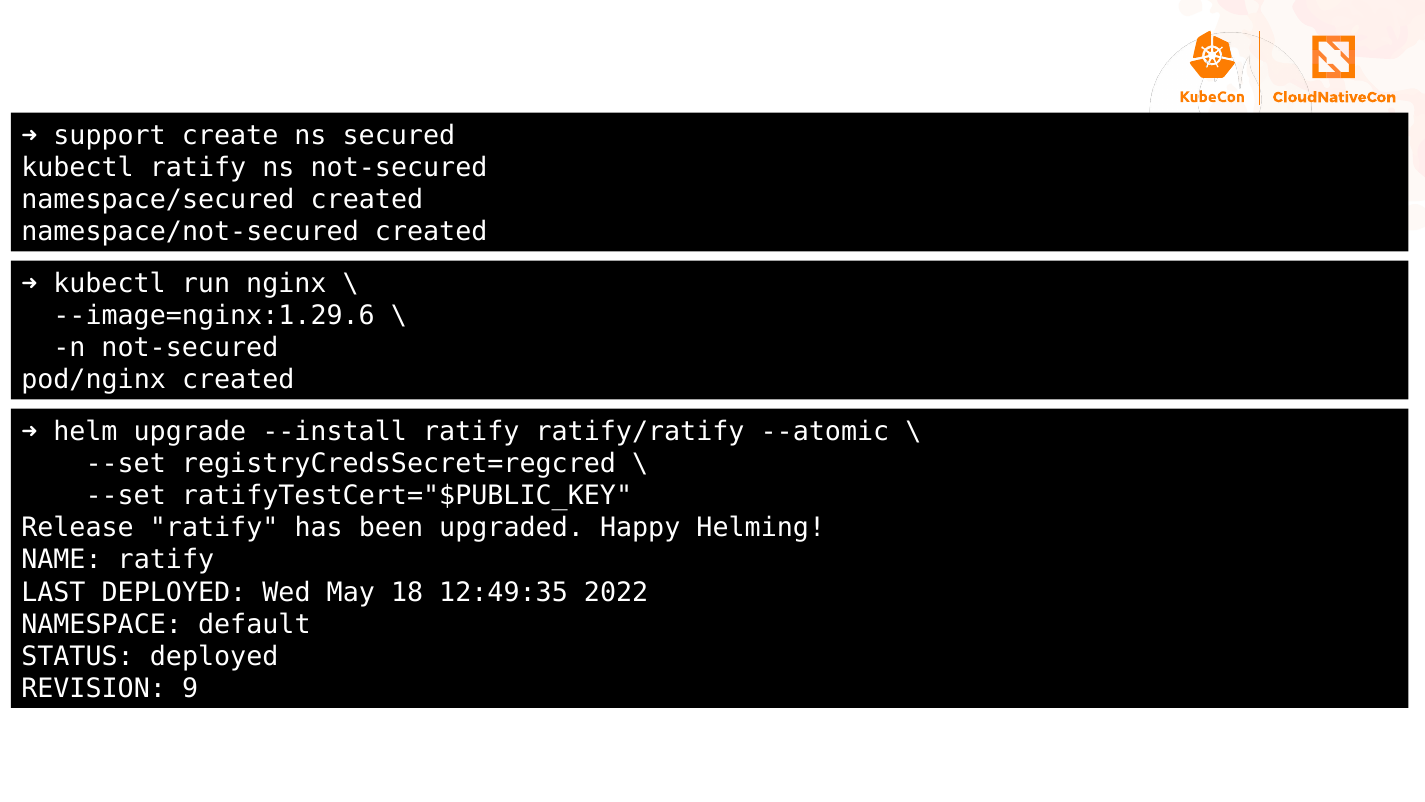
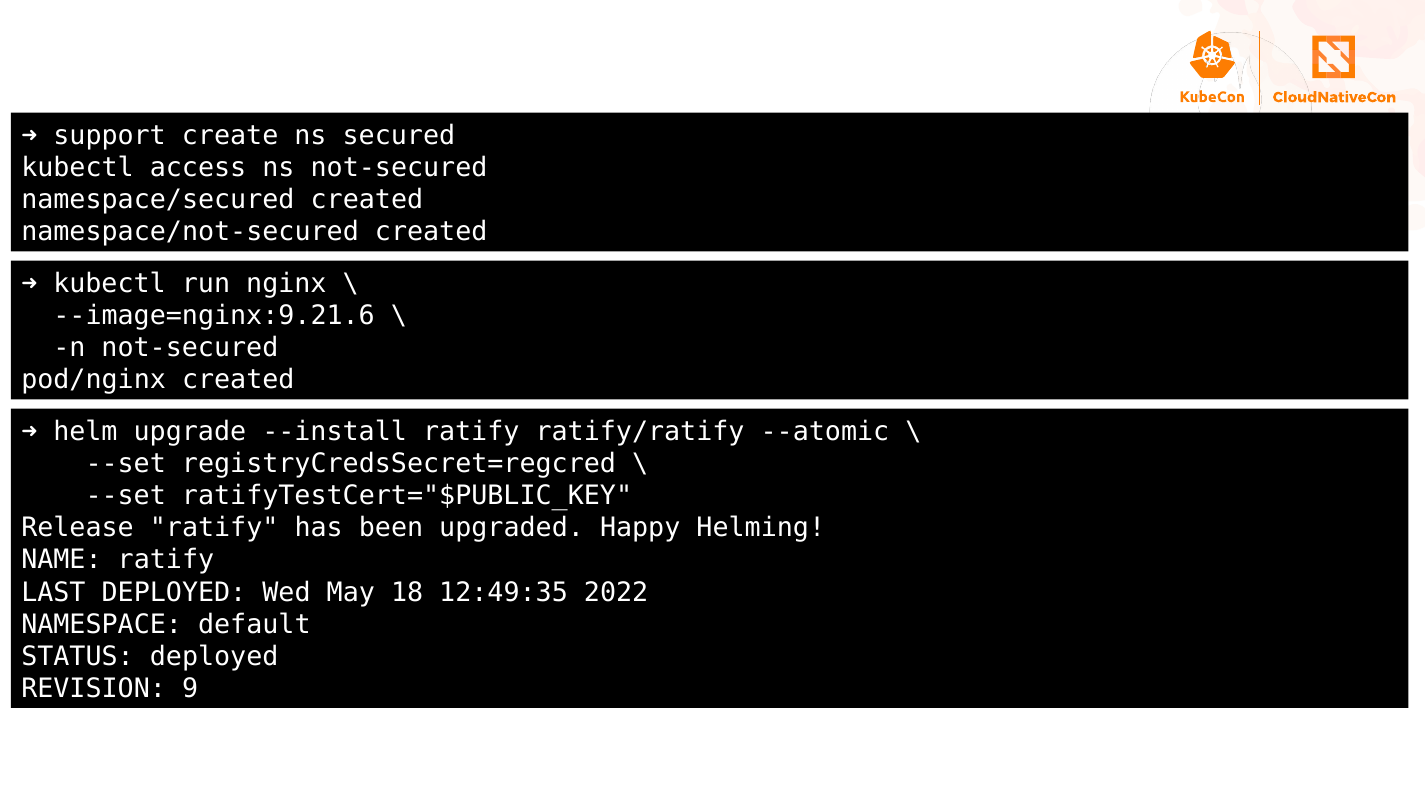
kubectl ratify: ratify -> access
--image=nginx:1.29.6: --image=nginx:1.29.6 -> --image=nginx:9.21.6
